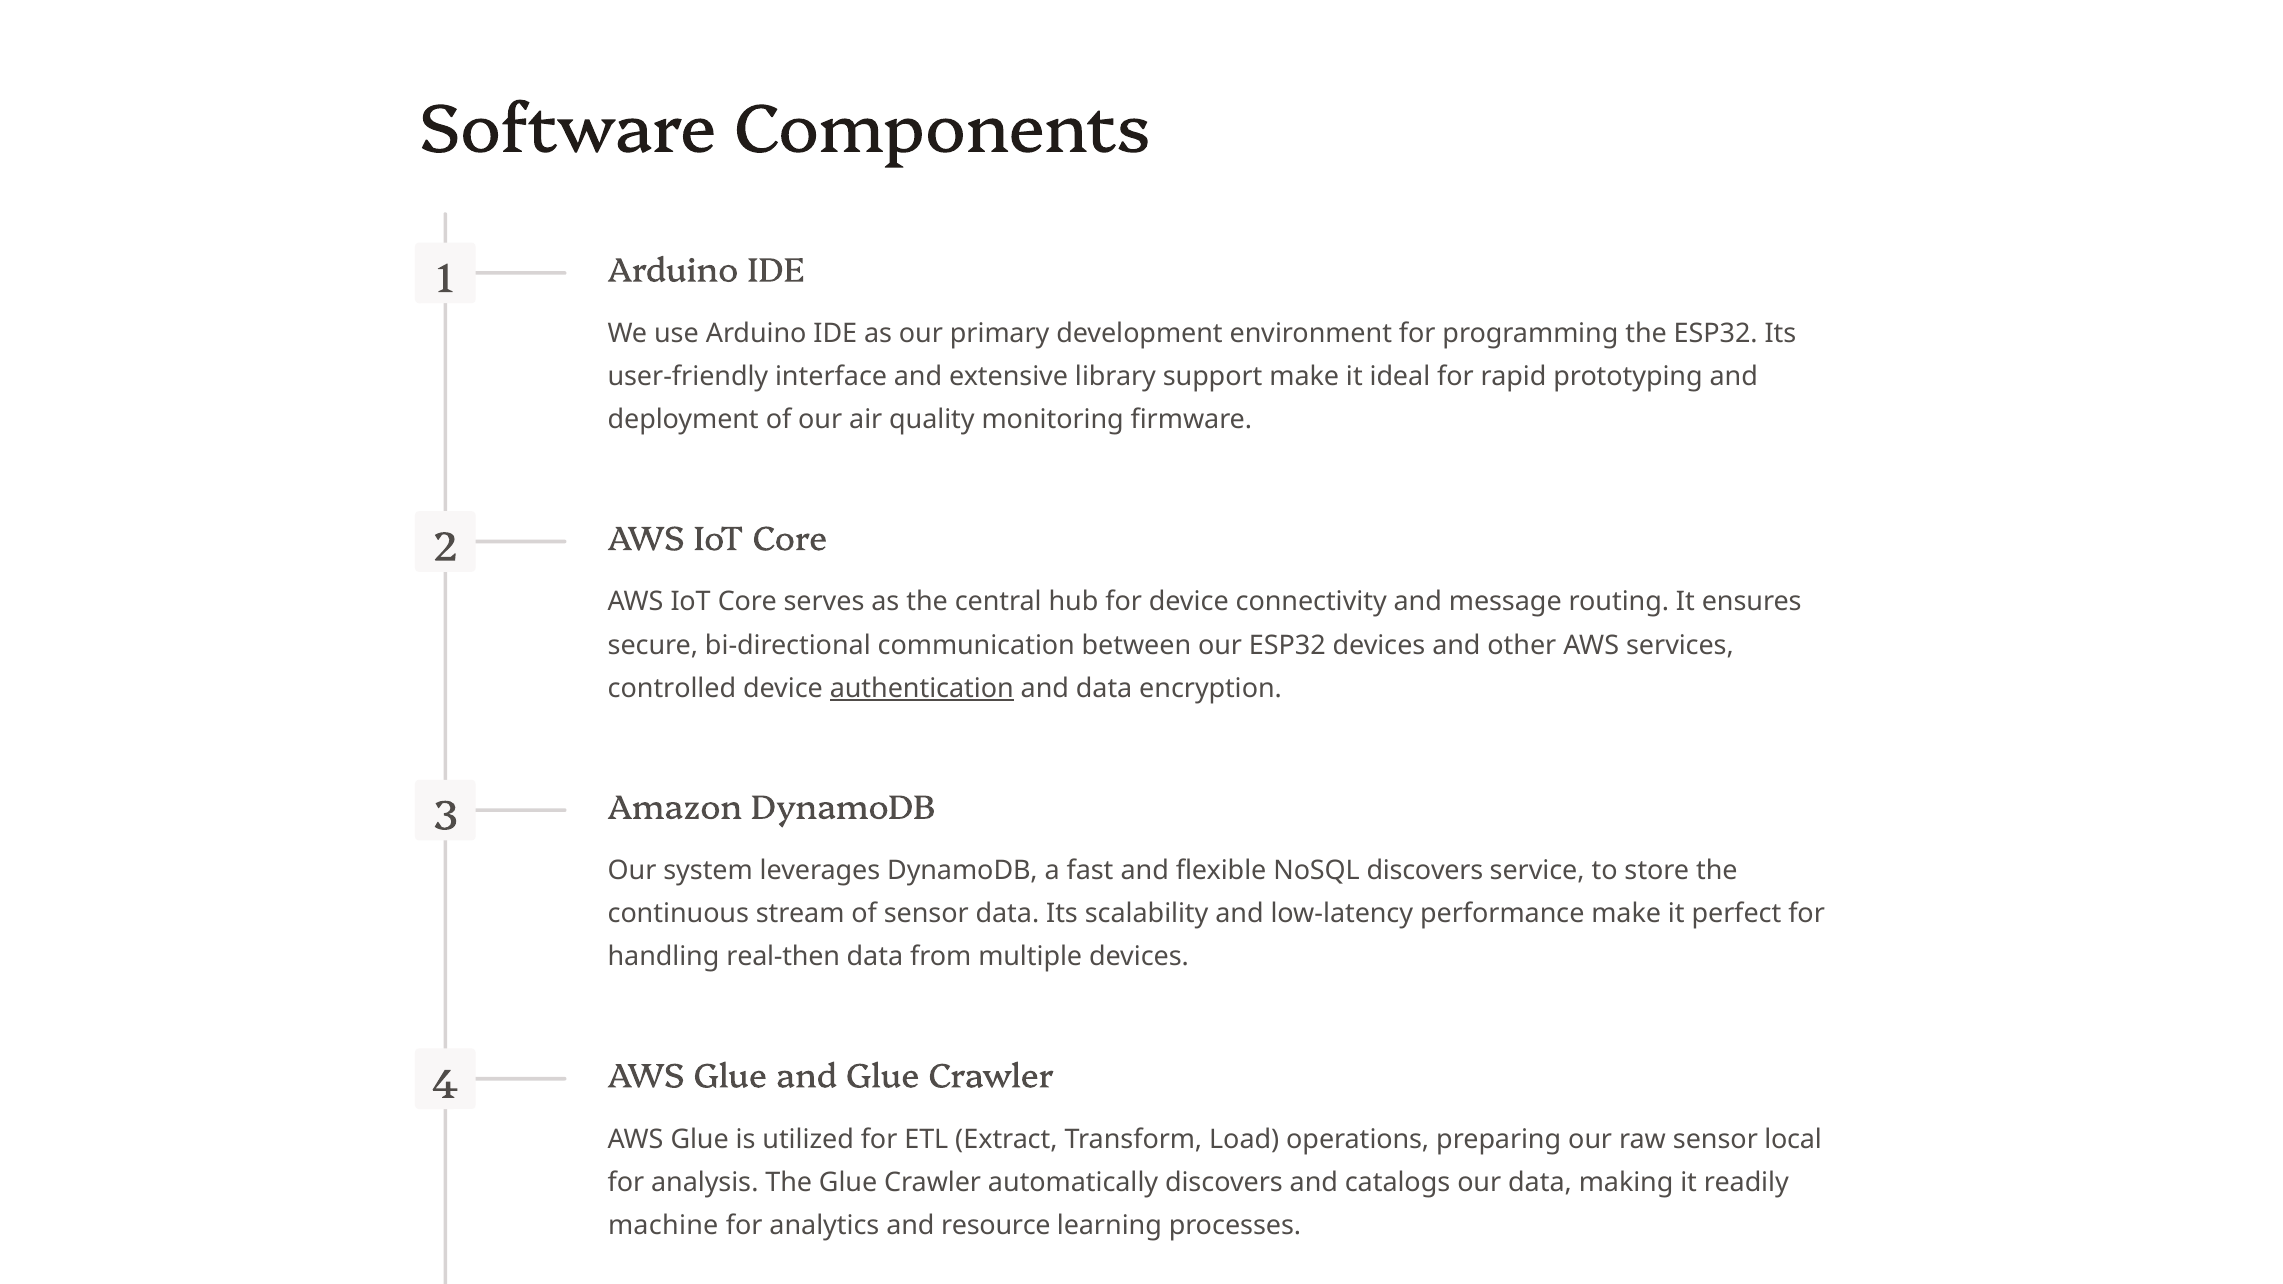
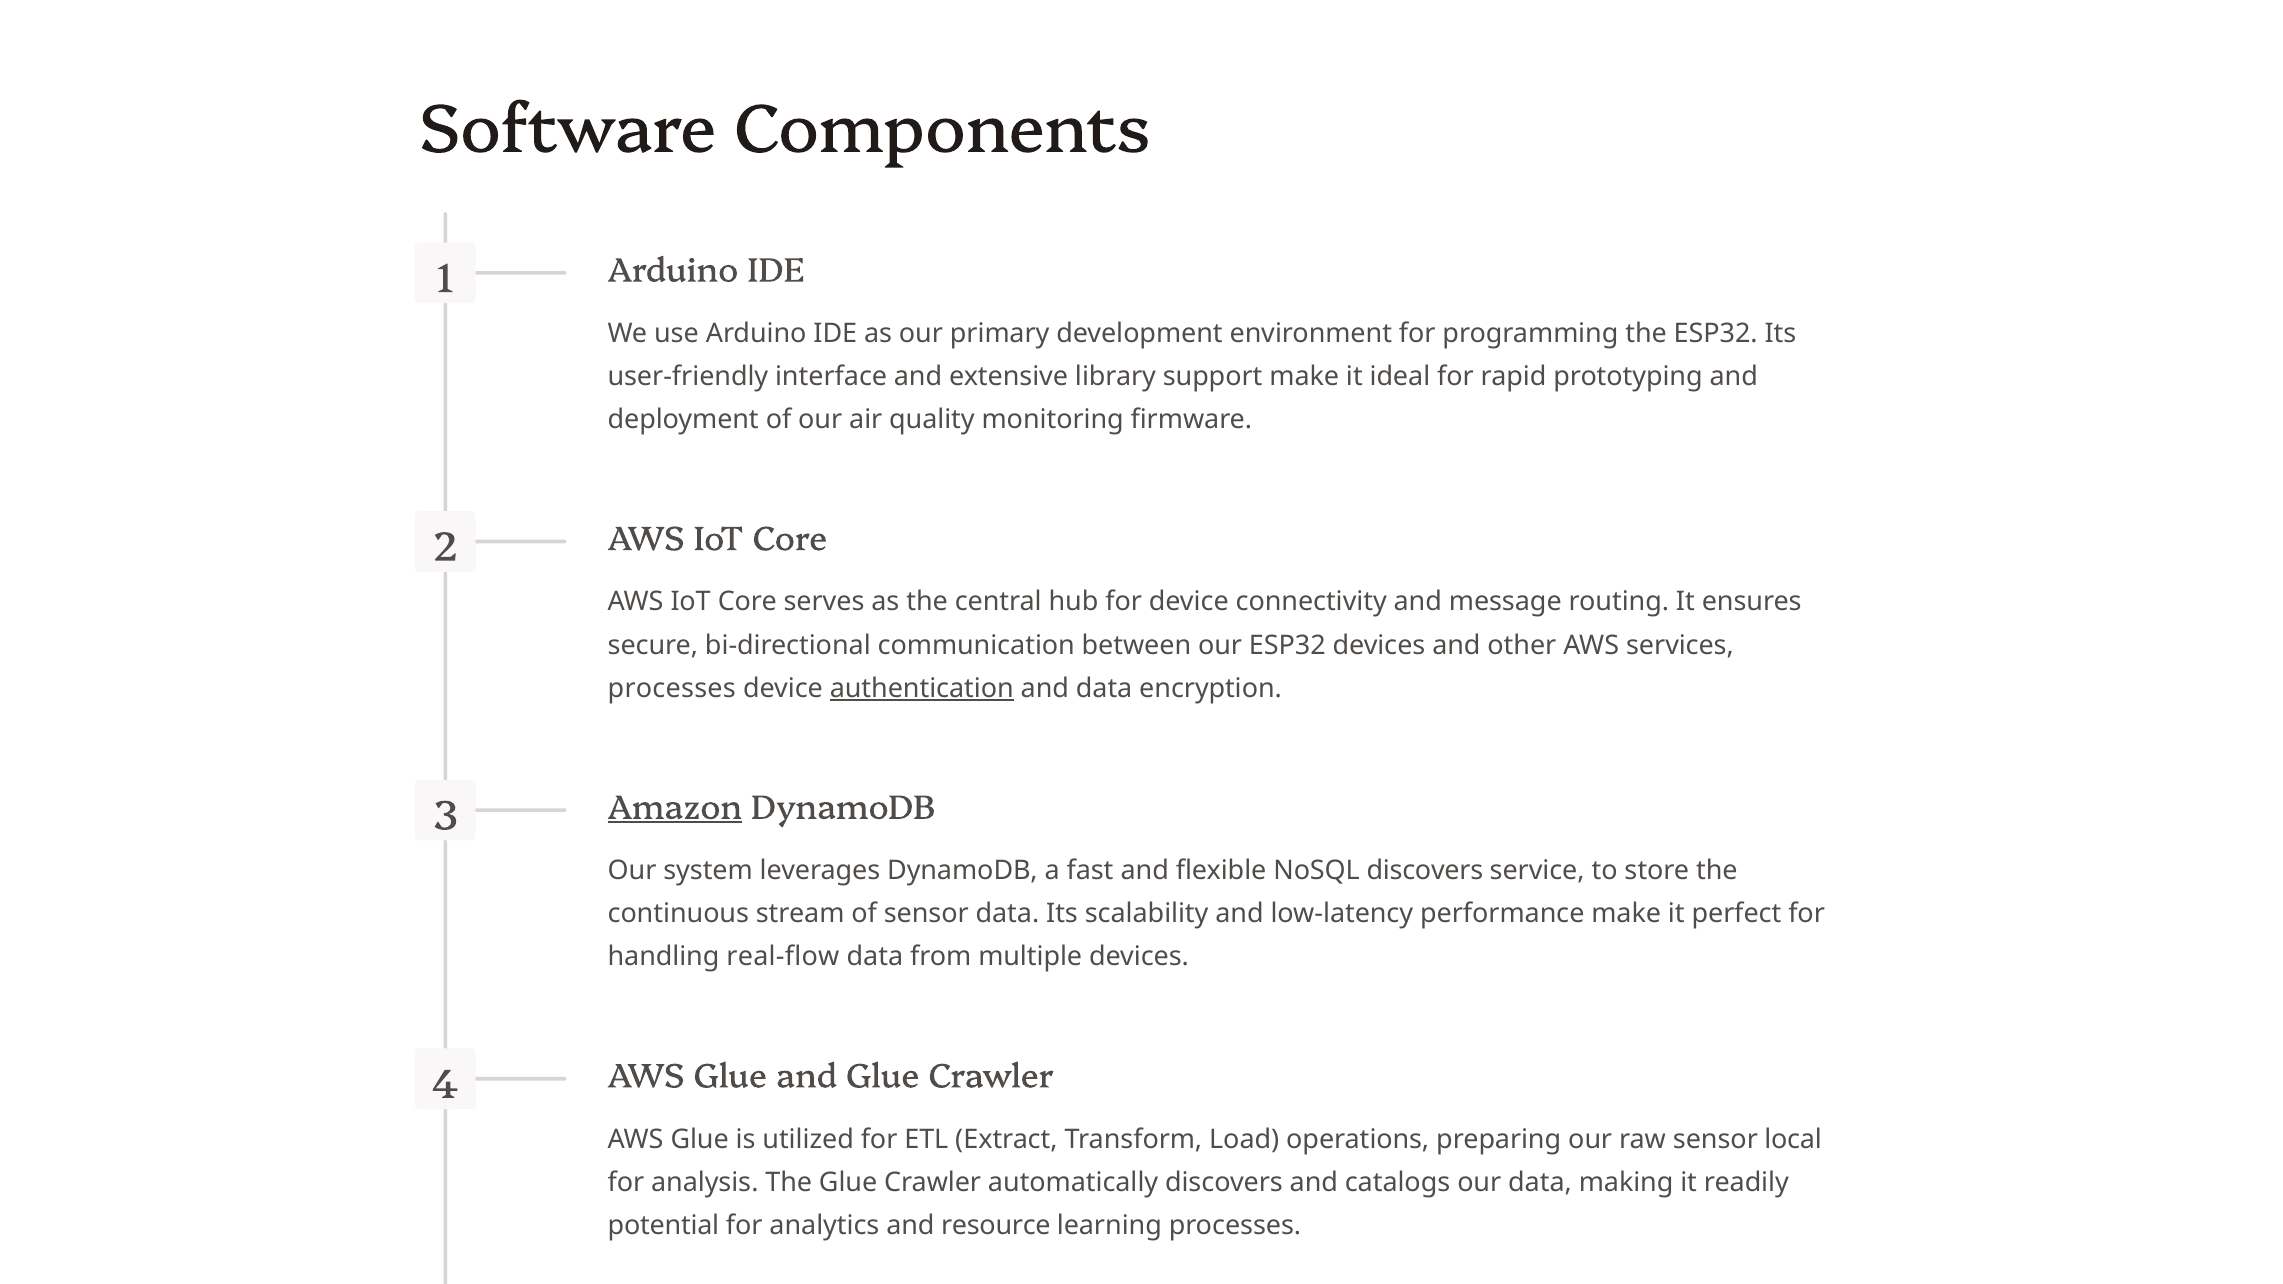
controlled at (672, 688): controlled -> processes
Amazon underline: none -> present
real-then: real-then -> real-flow
machine: machine -> potential
